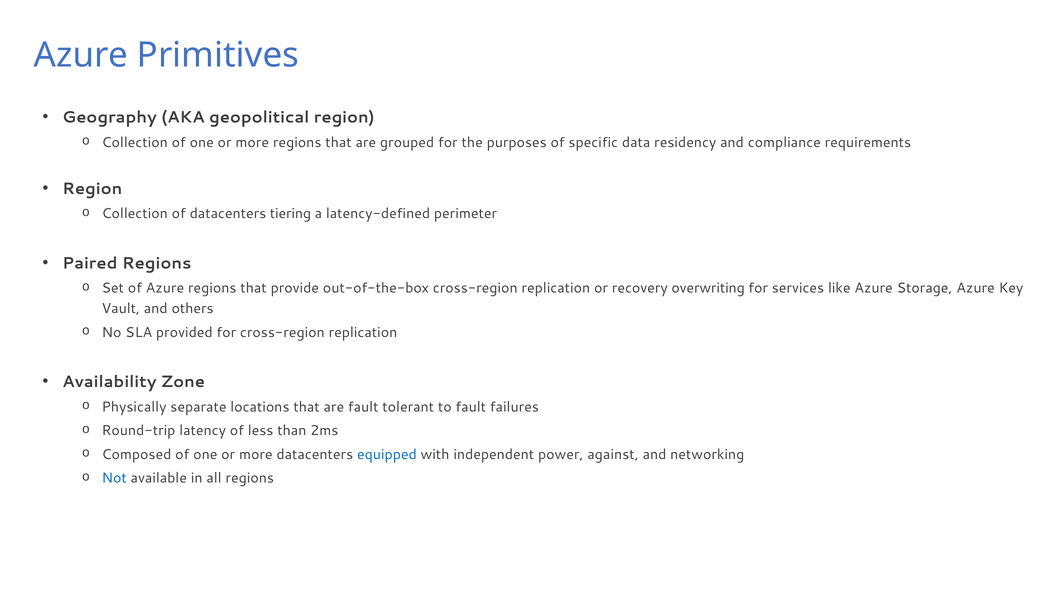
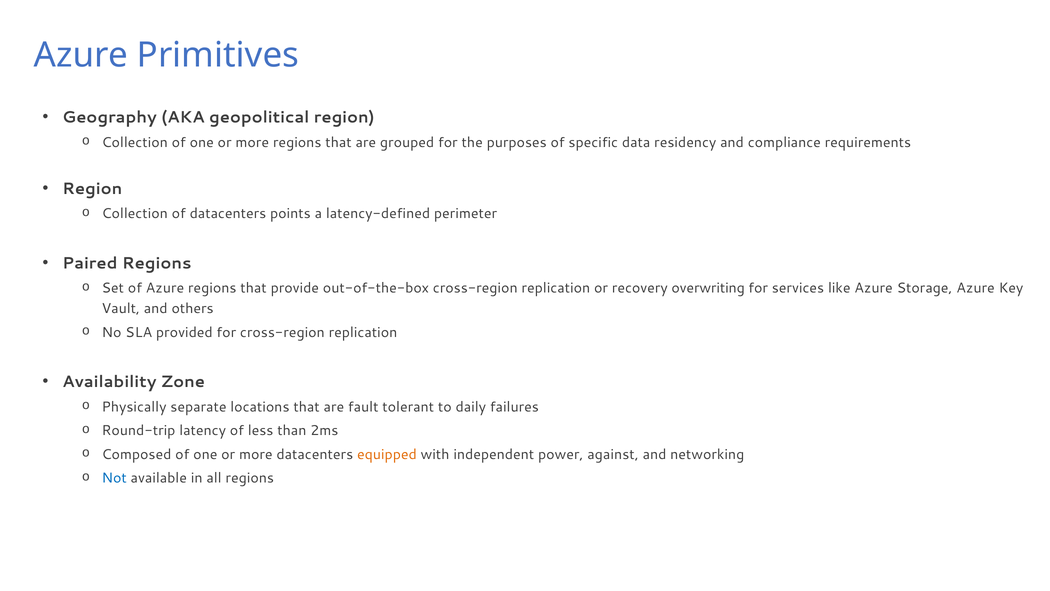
tiering: tiering -> points
to fault: fault -> daily
equipped colour: blue -> orange
